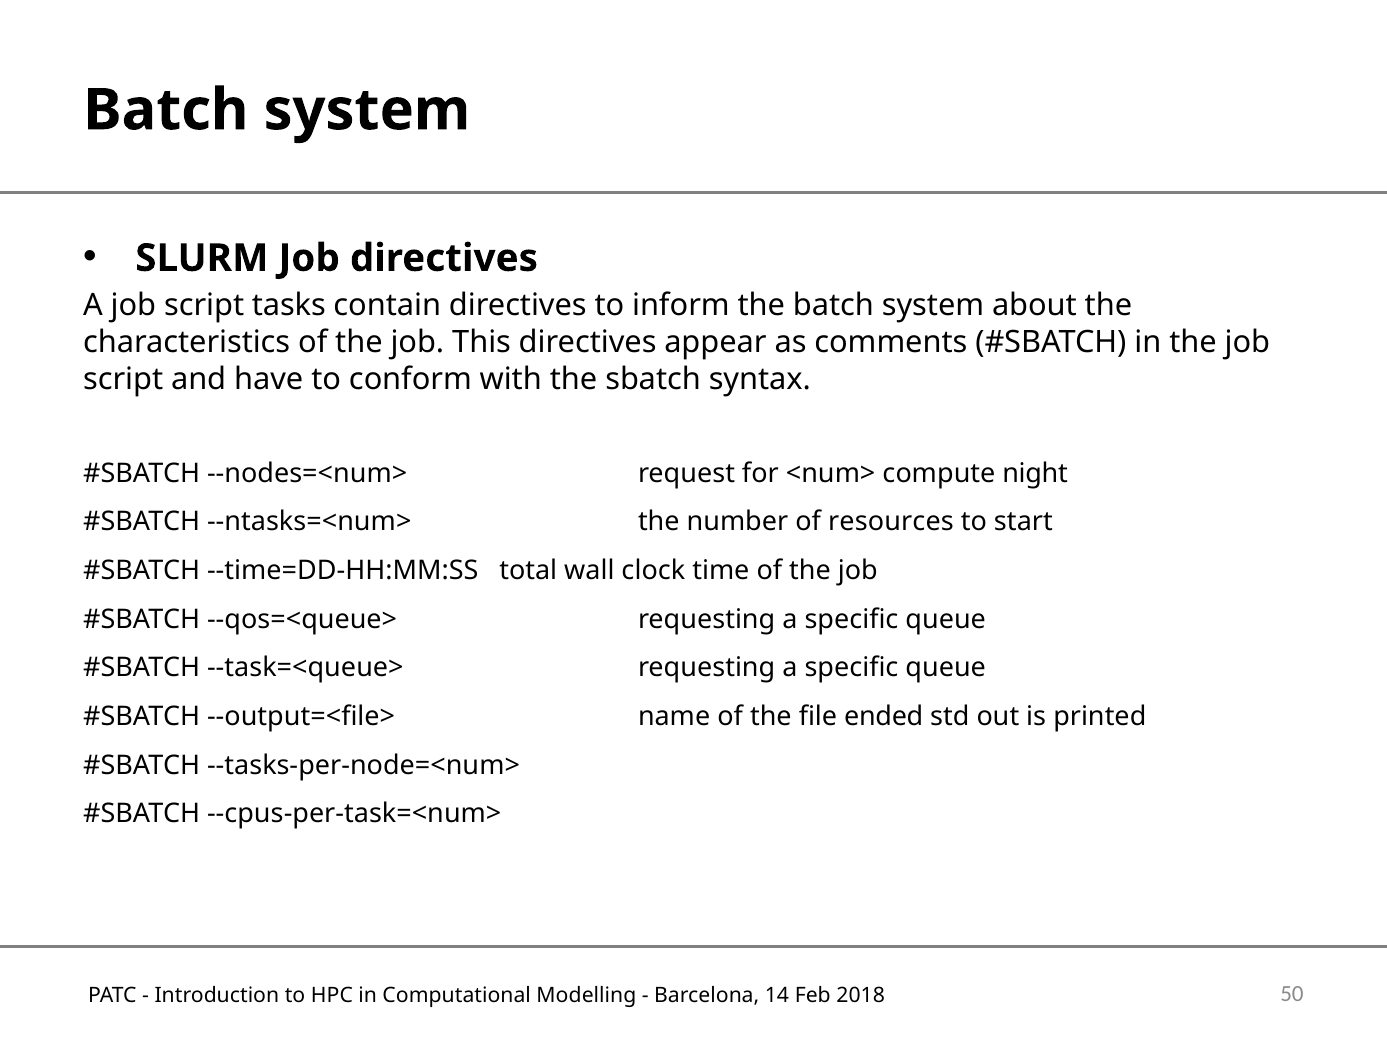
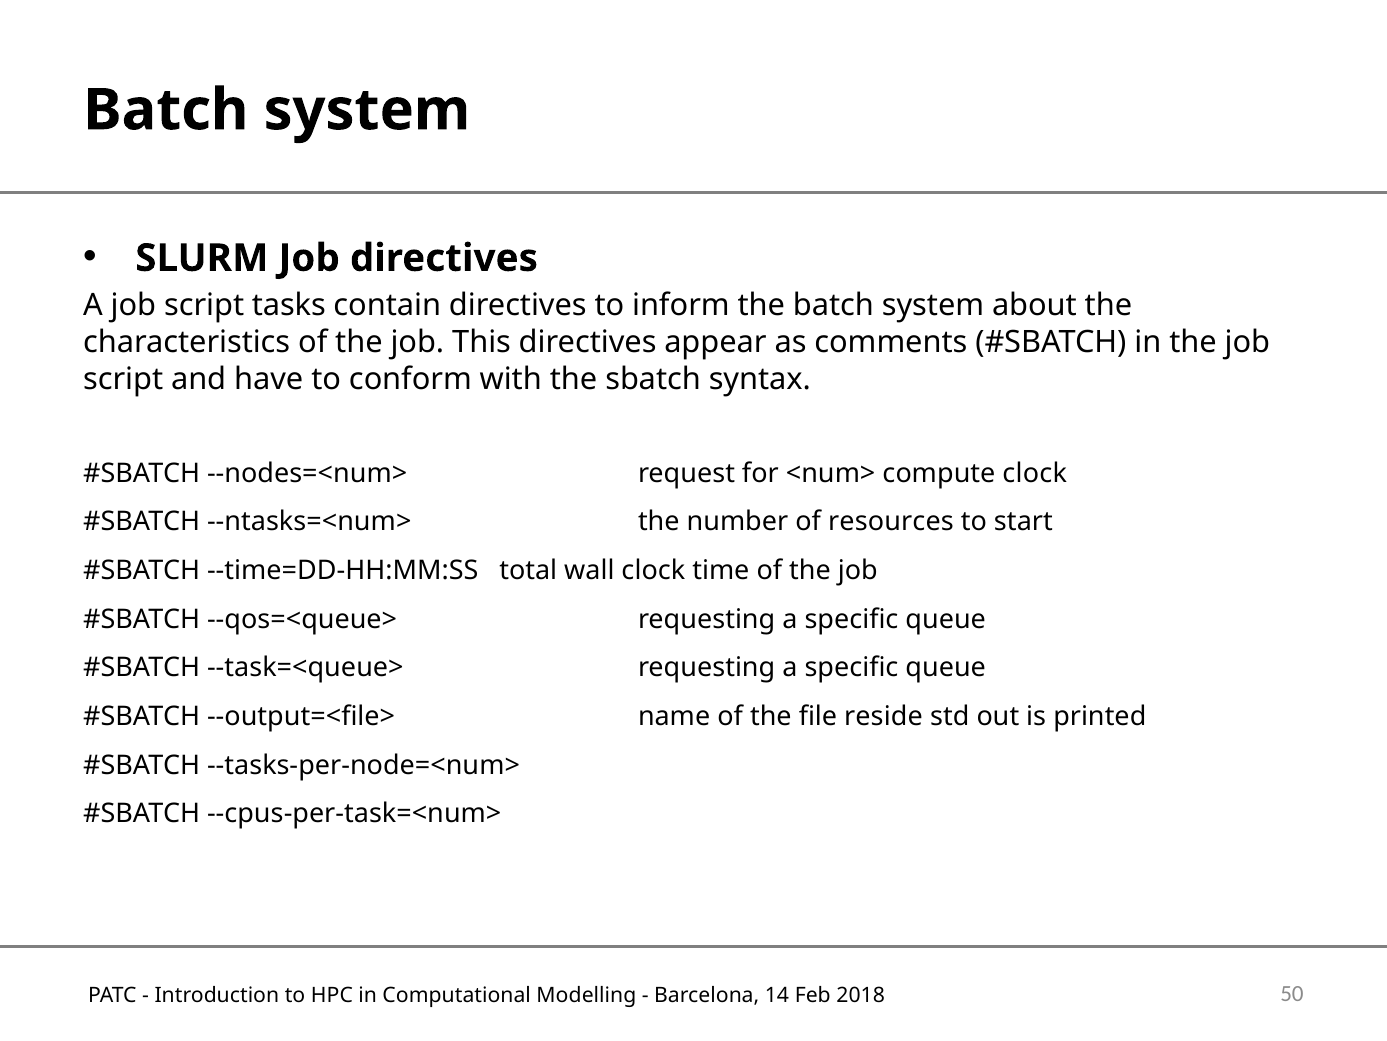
compute night: night -> clock
ended: ended -> reside
